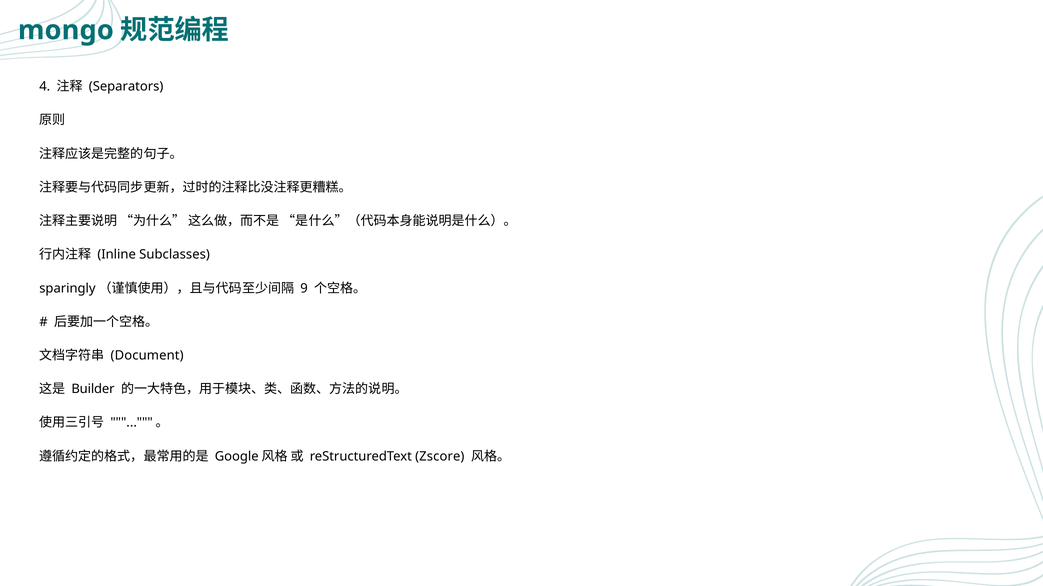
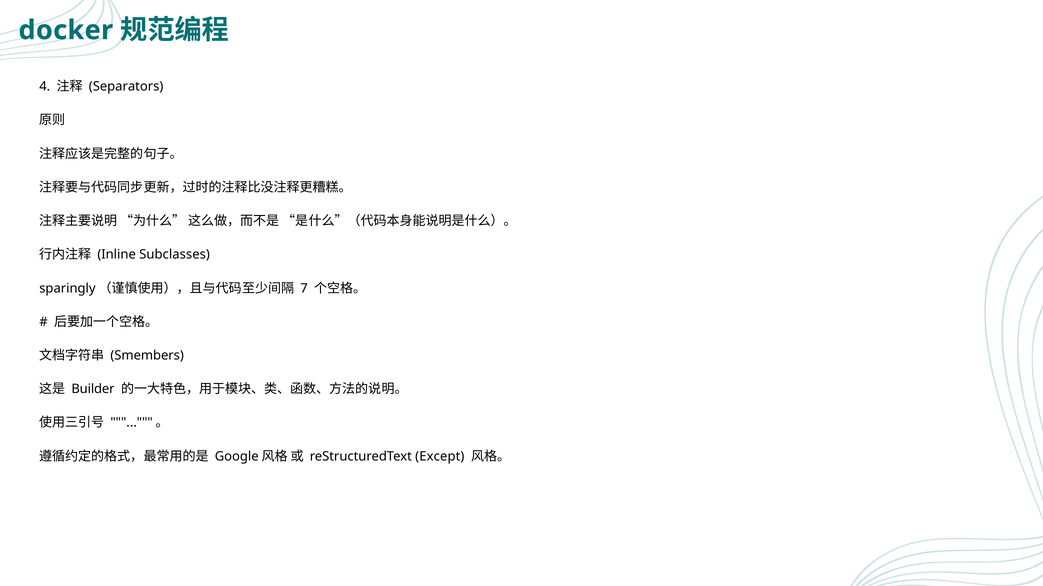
mongo: mongo -> docker
9: 9 -> 7
Document: Document -> Smembers
Zscore: Zscore -> Except
